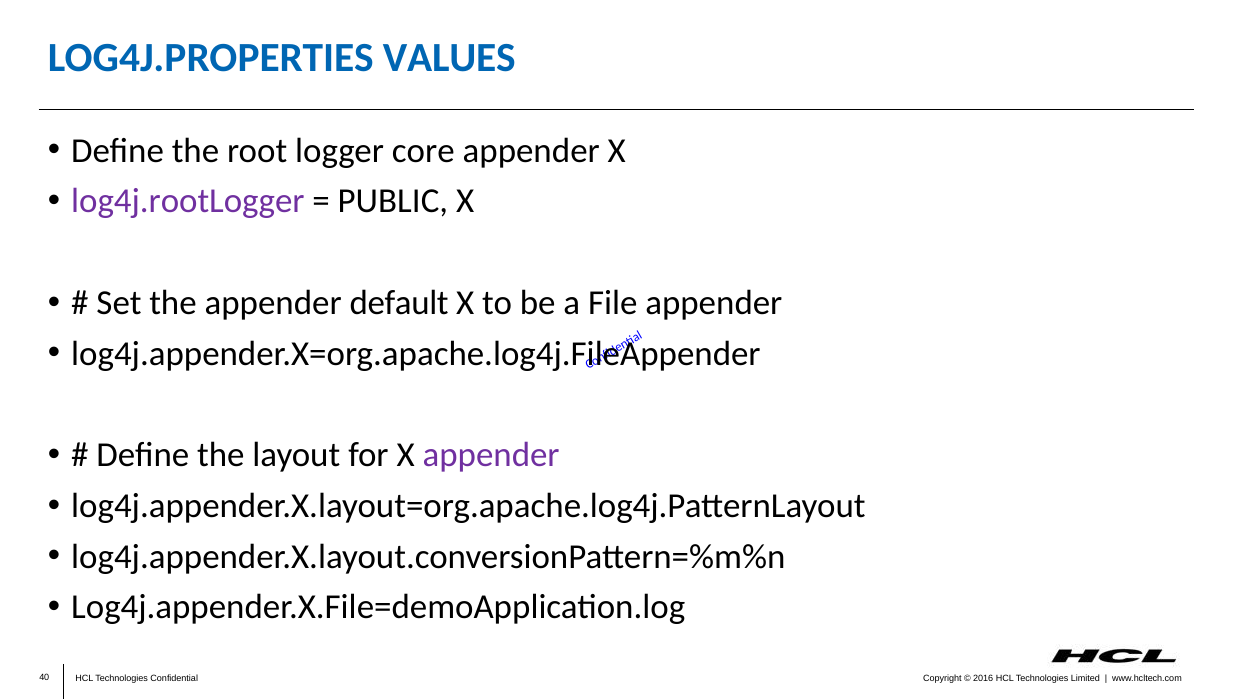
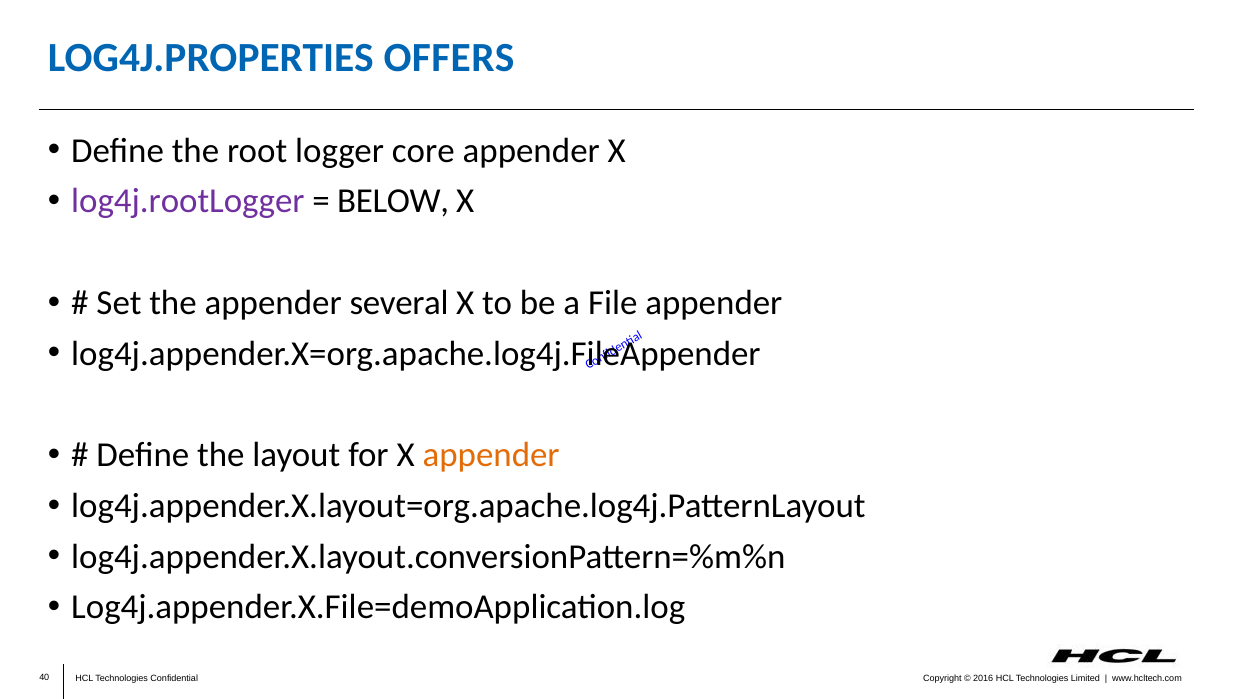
VALUES: VALUES -> OFFERS
PUBLIC: PUBLIC -> BELOW
default: default -> several
appender at (491, 455) colour: purple -> orange
